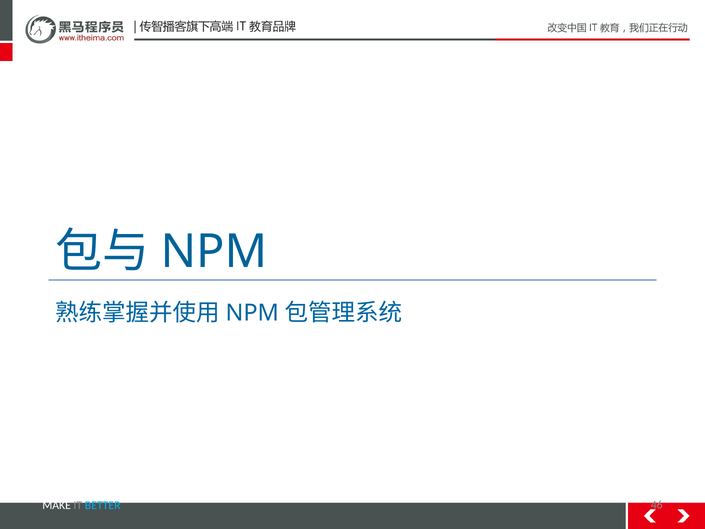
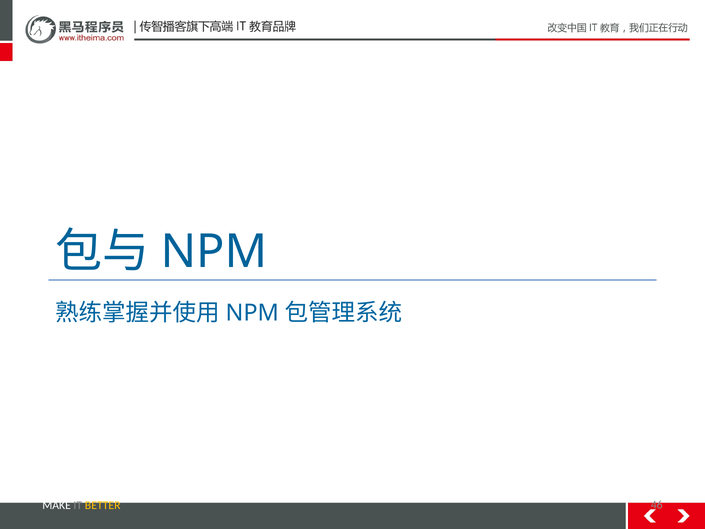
BETTER colour: light blue -> yellow
